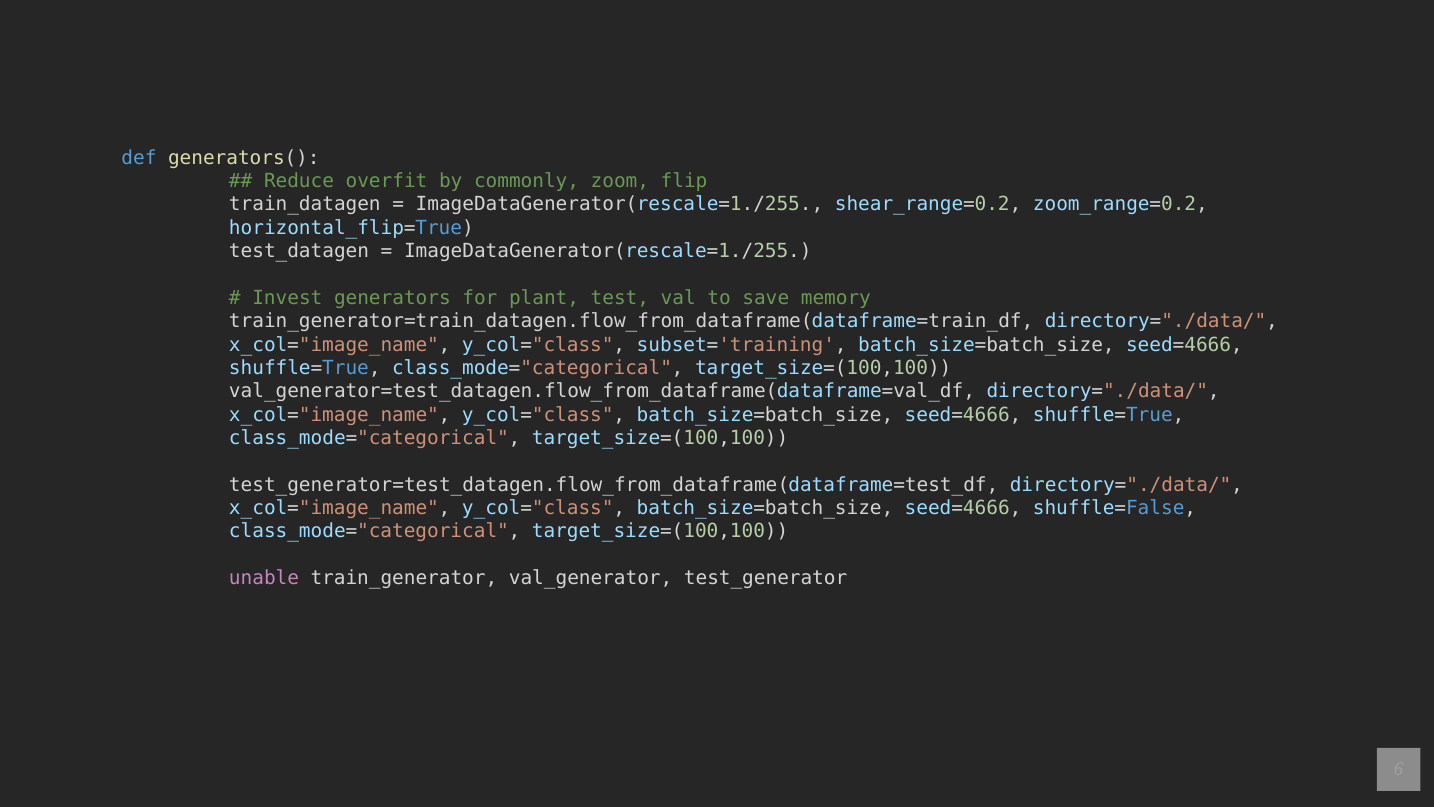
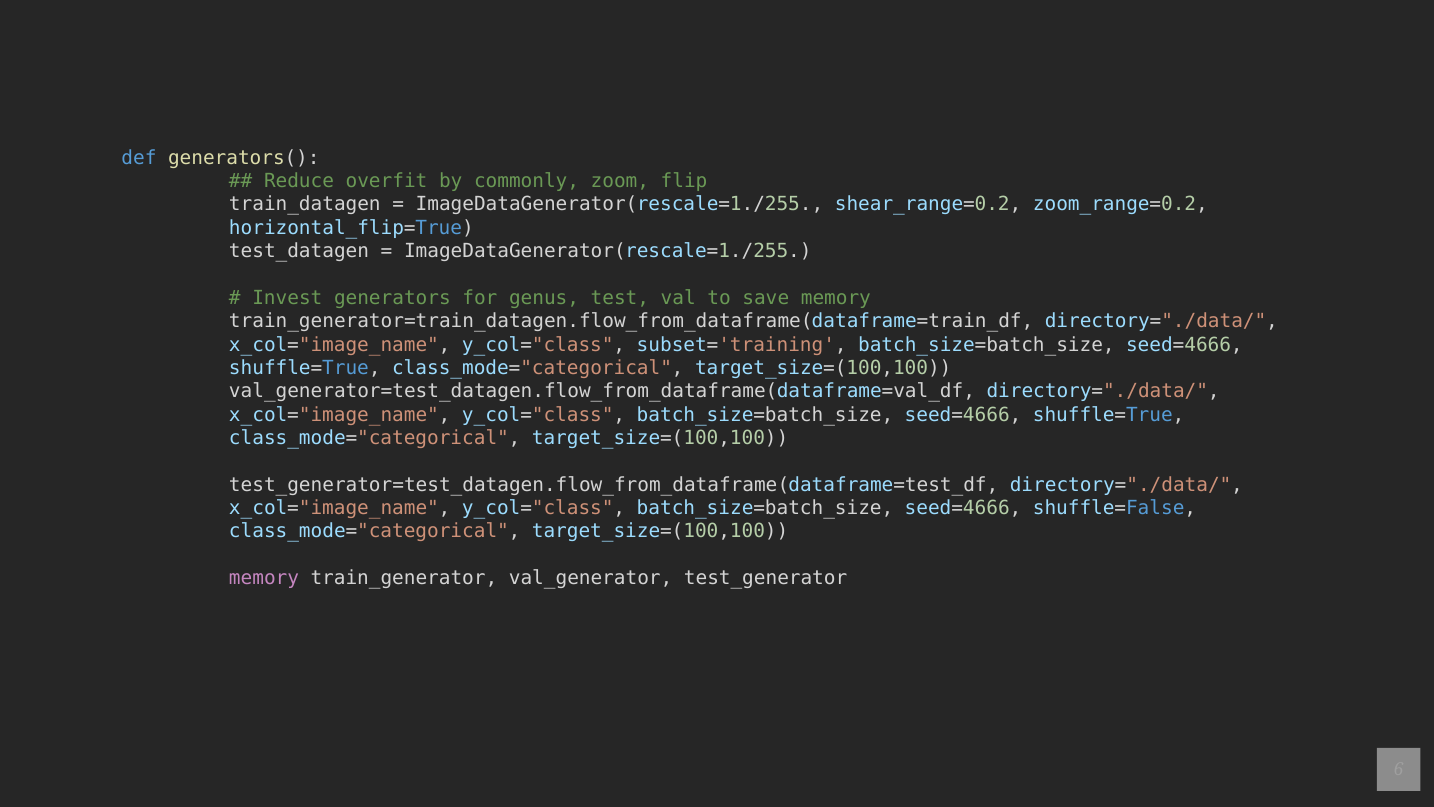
plant: plant -> genus
unable at (264, 578): unable -> memory
